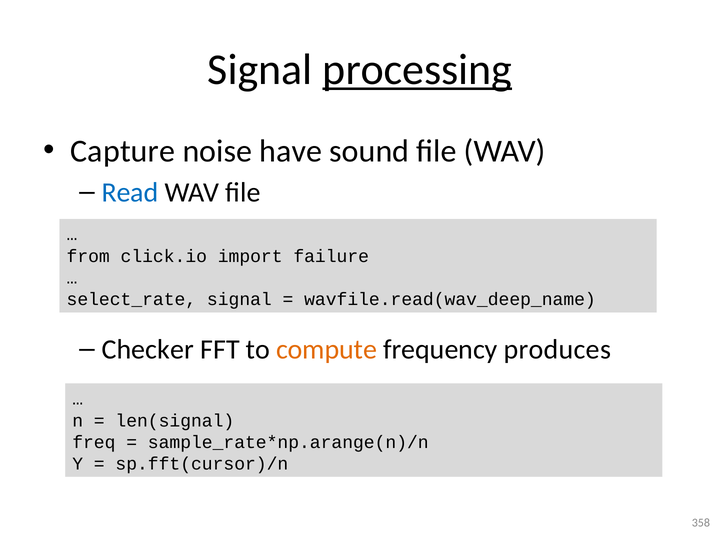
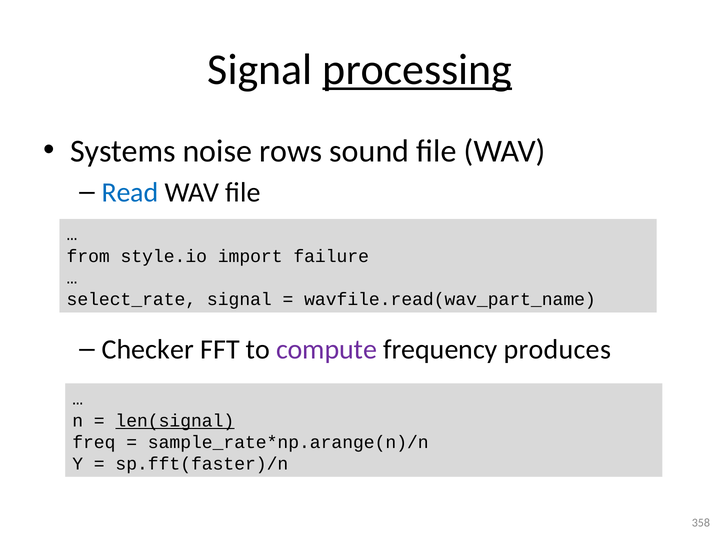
Capture: Capture -> Systems
have: have -> rows
click.io: click.io -> style.io
wavfile.read(wav_deep_name: wavfile.read(wav_deep_name -> wavfile.read(wav_part_name
compute colour: orange -> purple
len(signal underline: none -> present
sp.fft(cursor)/n: sp.fft(cursor)/n -> sp.fft(faster)/n
